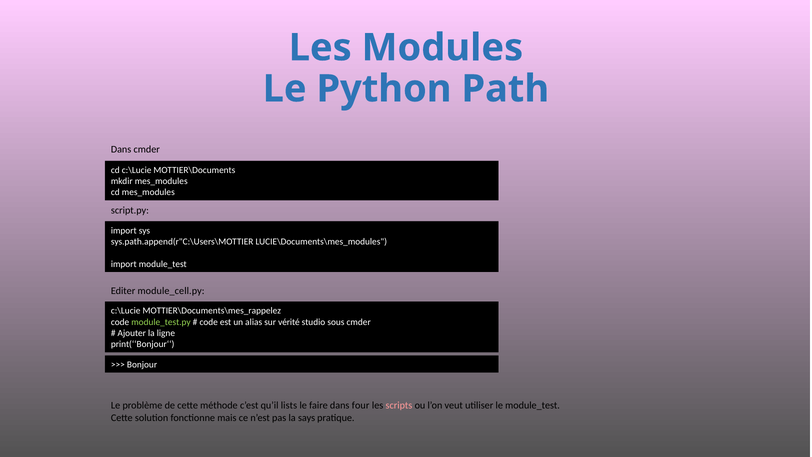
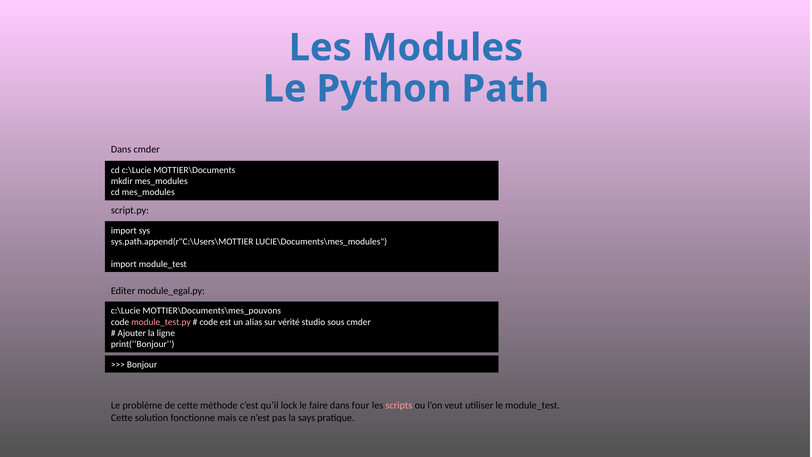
module_cell.py: module_cell.py -> module_egal.py
MOTTIER\Documents\mes_rappelez: MOTTIER\Documents\mes_rappelez -> MOTTIER\Documents\mes_pouvons
module_test.py colour: light green -> pink
lists: lists -> lock
